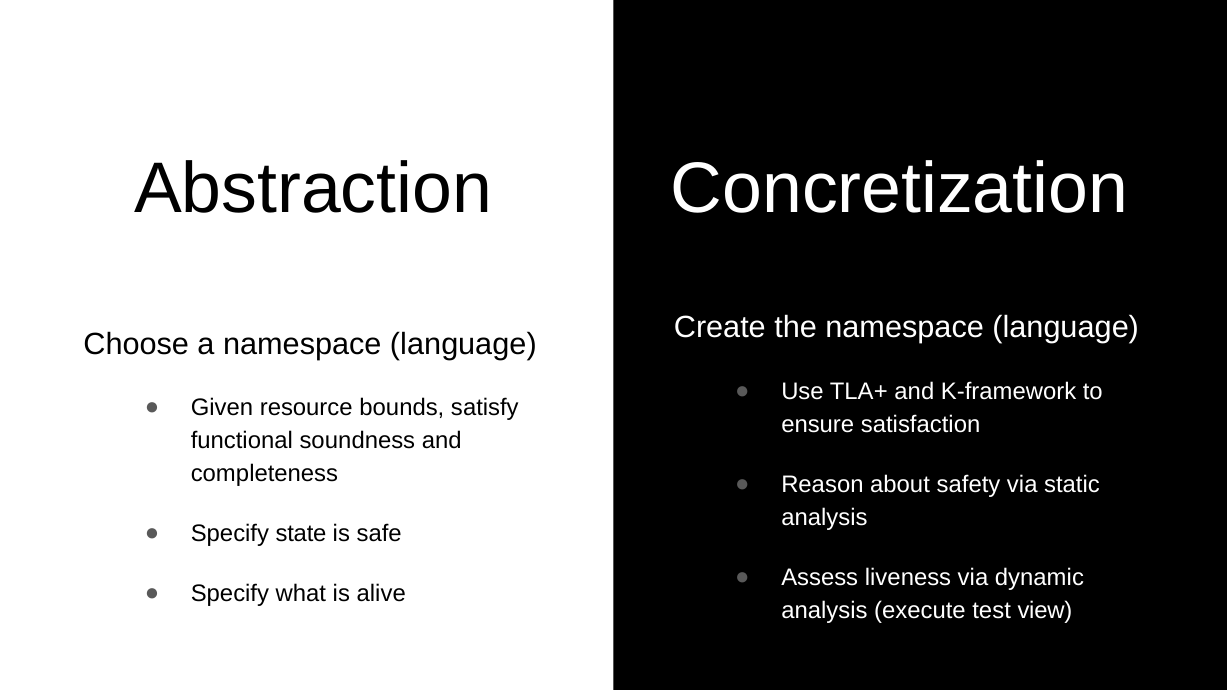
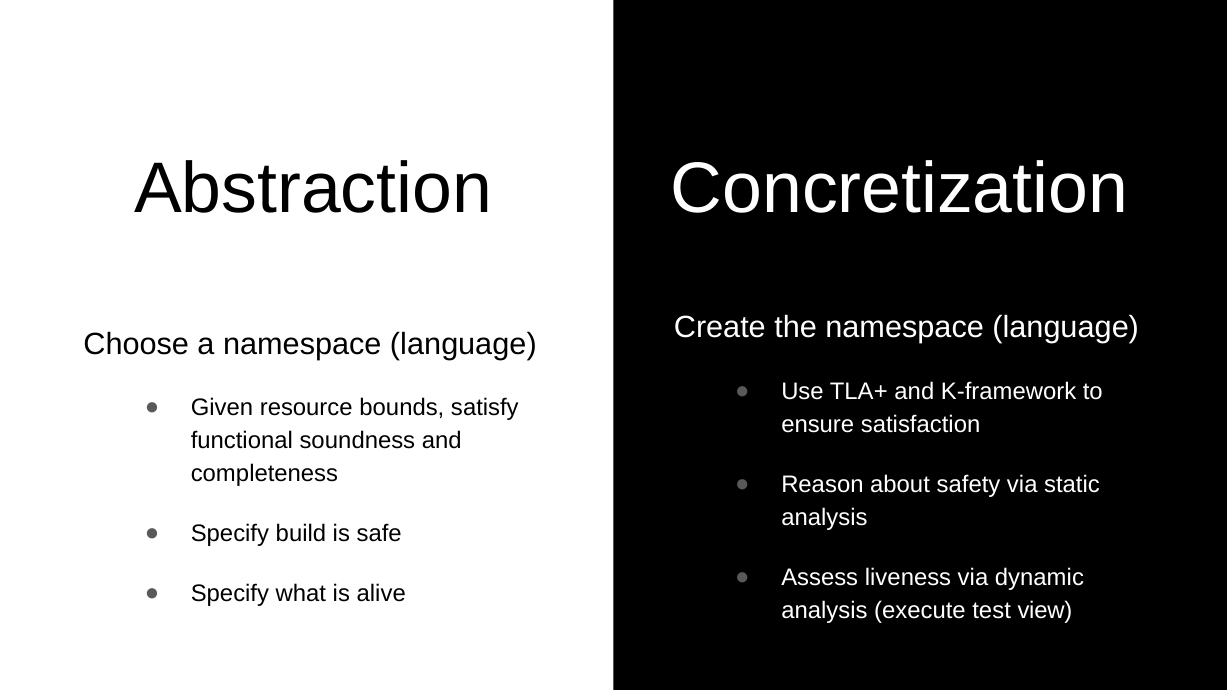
Specify state: state -> build
